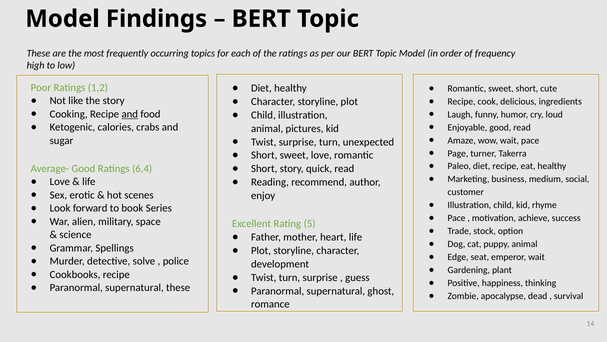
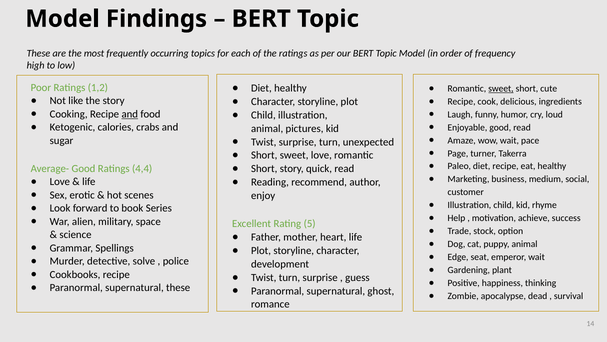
sweet at (501, 88) underline: none -> present
6,4: 6,4 -> 4,4
Pace at (456, 218): Pace -> Help
